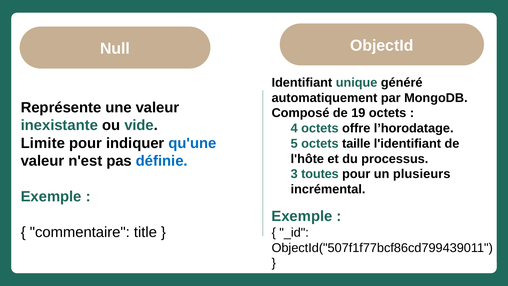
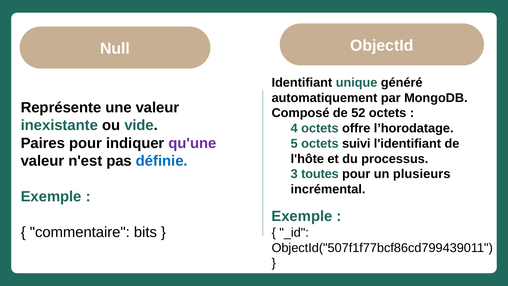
19: 19 -> 52
Limite: Limite -> Paires
qu'une colour: blue -> purple
taille: taille -> suivi
title: title -> bits
